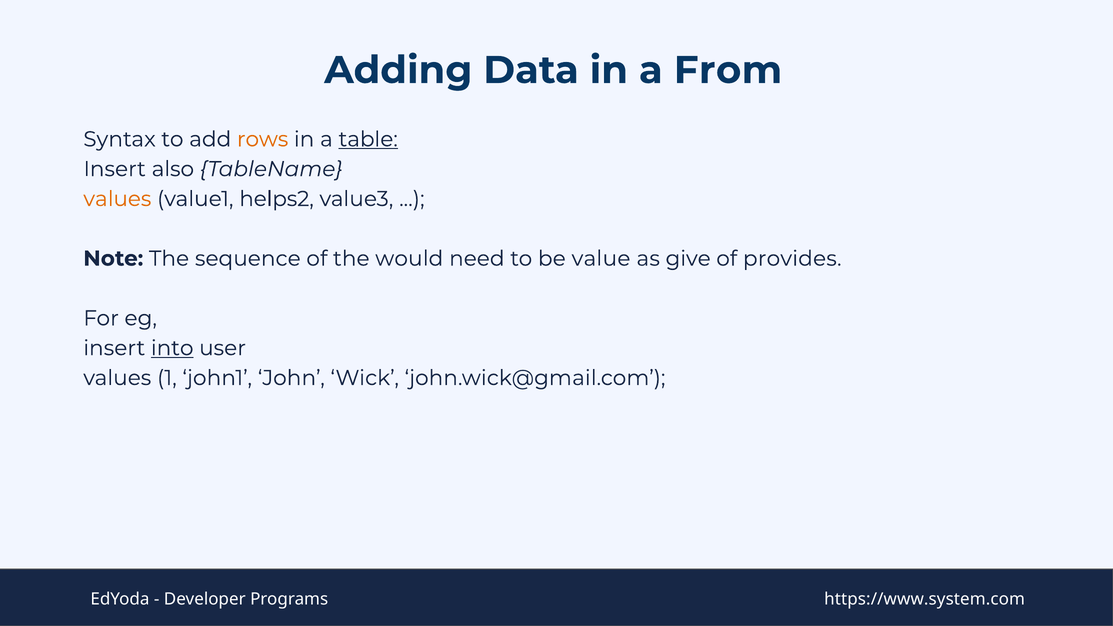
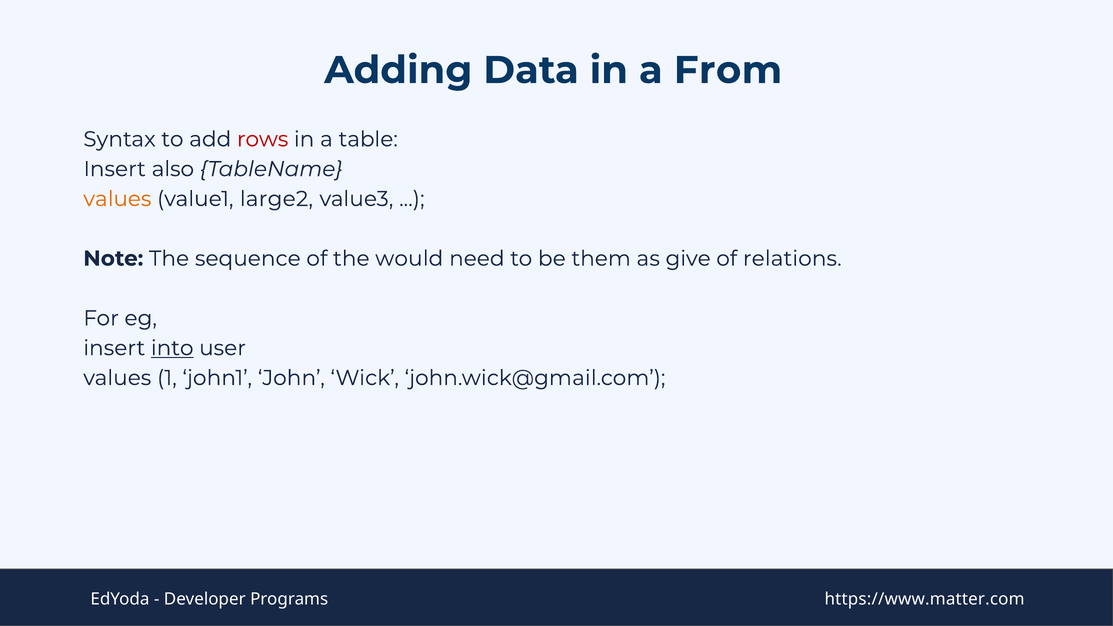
rows colour: orange -> red
table underline: present -> none
helps2: helps2 -> large2
value: value -> them
provides: provides -> relations
https://www.system.com: https://www.system.com -> https://www.matter.com
